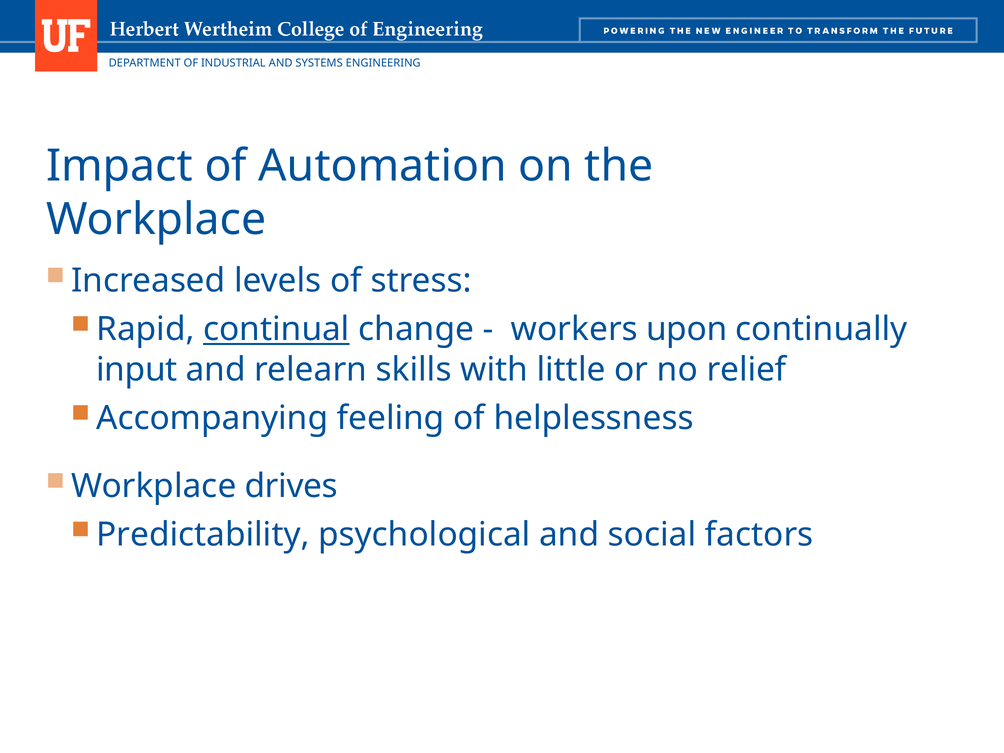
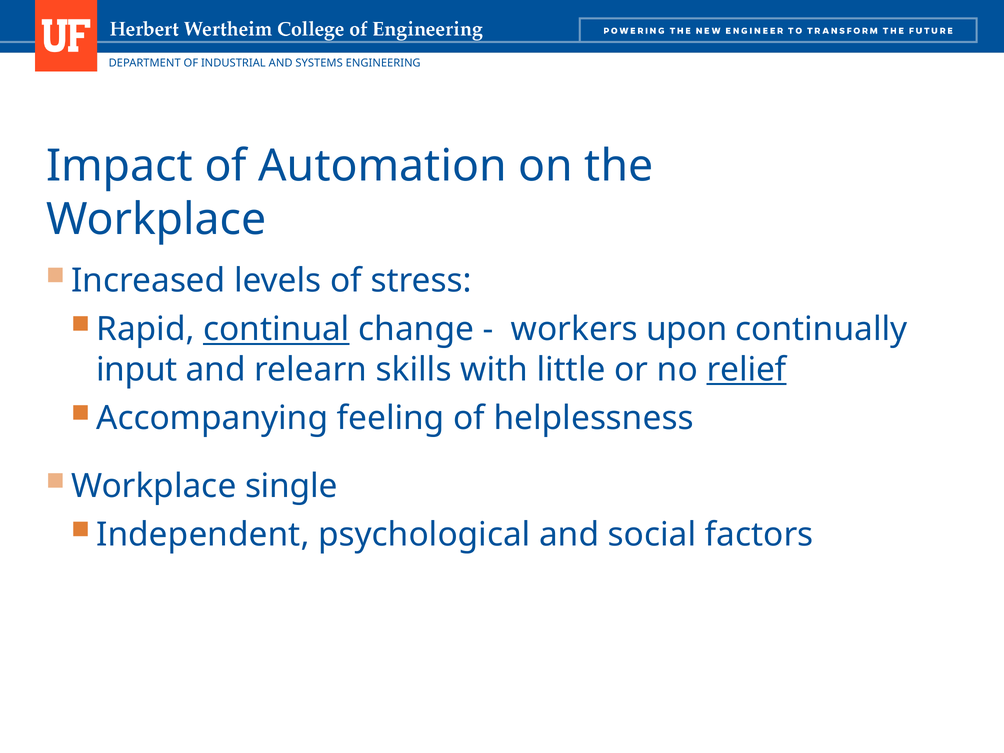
relief underline: none -> present
drives: drives -> single
Predictability: Predictability -> Independent
